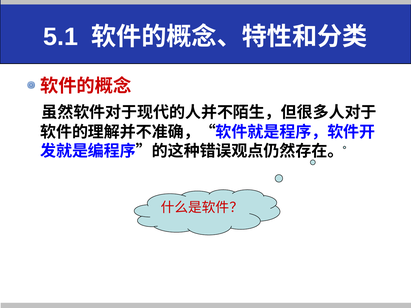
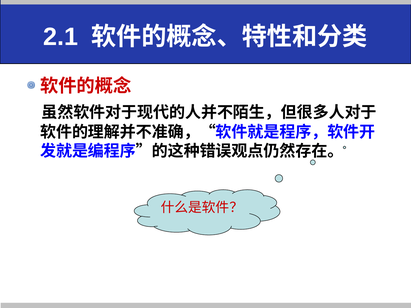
5.1: 5.1 -> 2.1
